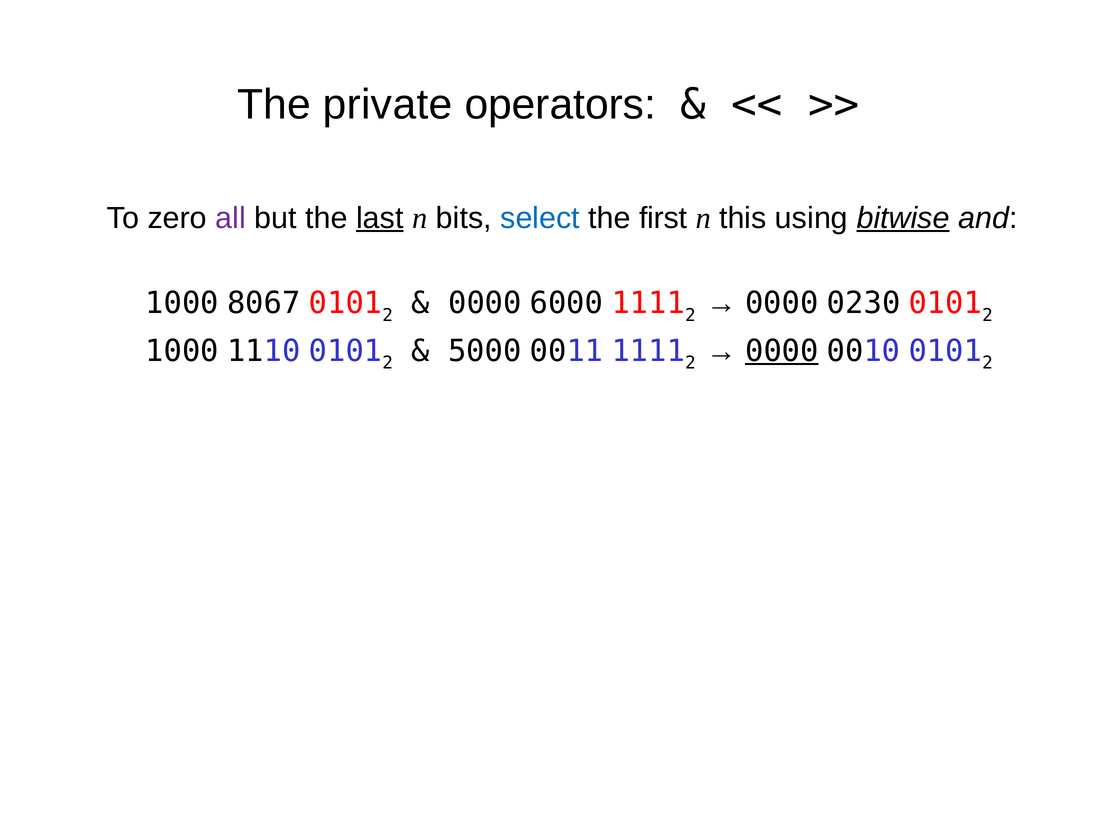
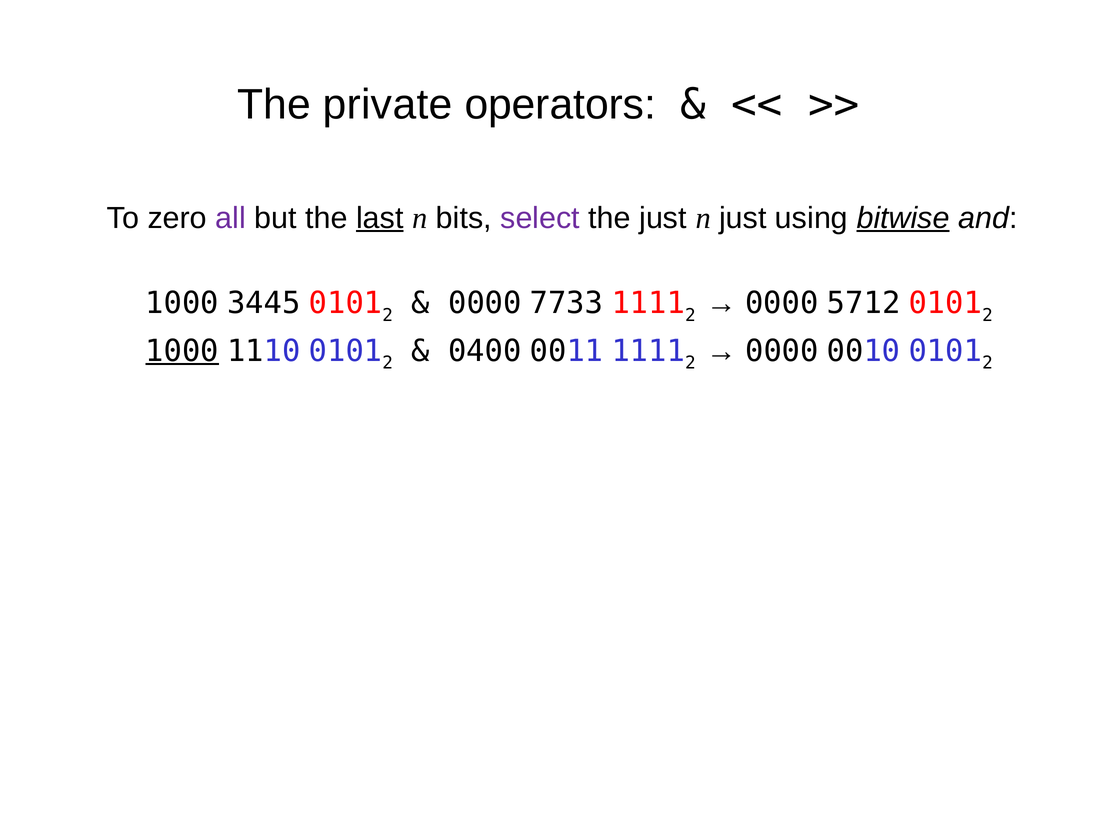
select colour: blue -> purple
the first: first -> just
n this: this -> just
8067: 8067 -> 3445
6000: 6000 -> 7733
0230: 0230 -> 5712
1000 at (182, 351) underline: none -> present
5000: 5000 -> 0400
0000 at (782, 351) underline: present -> none
